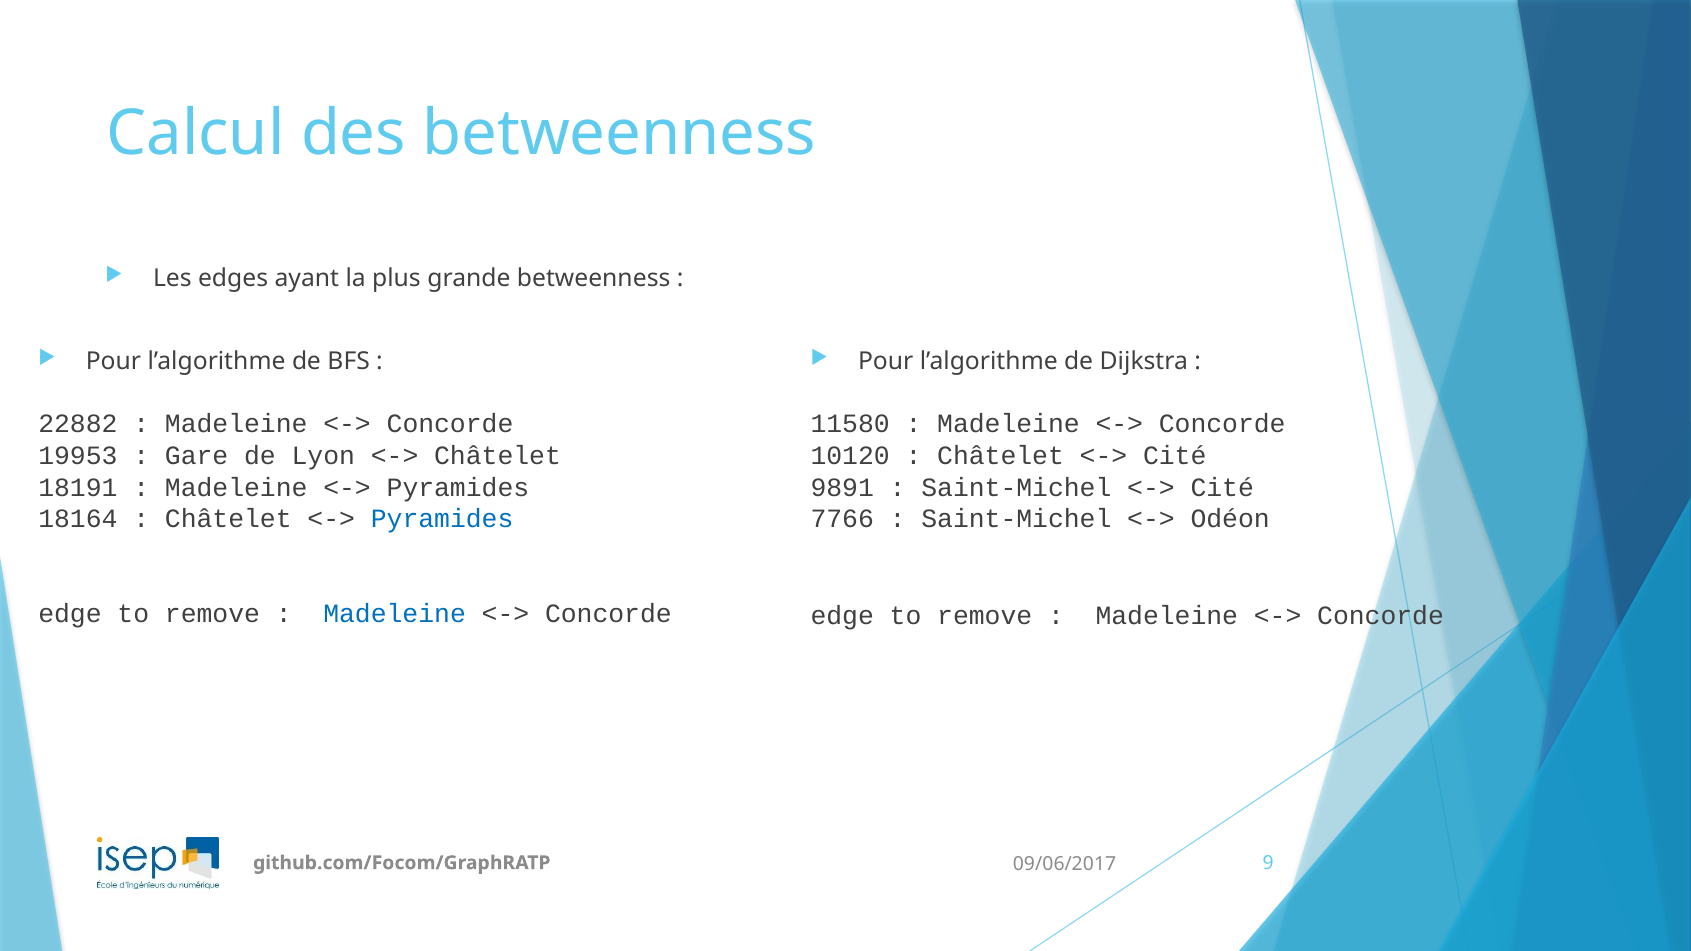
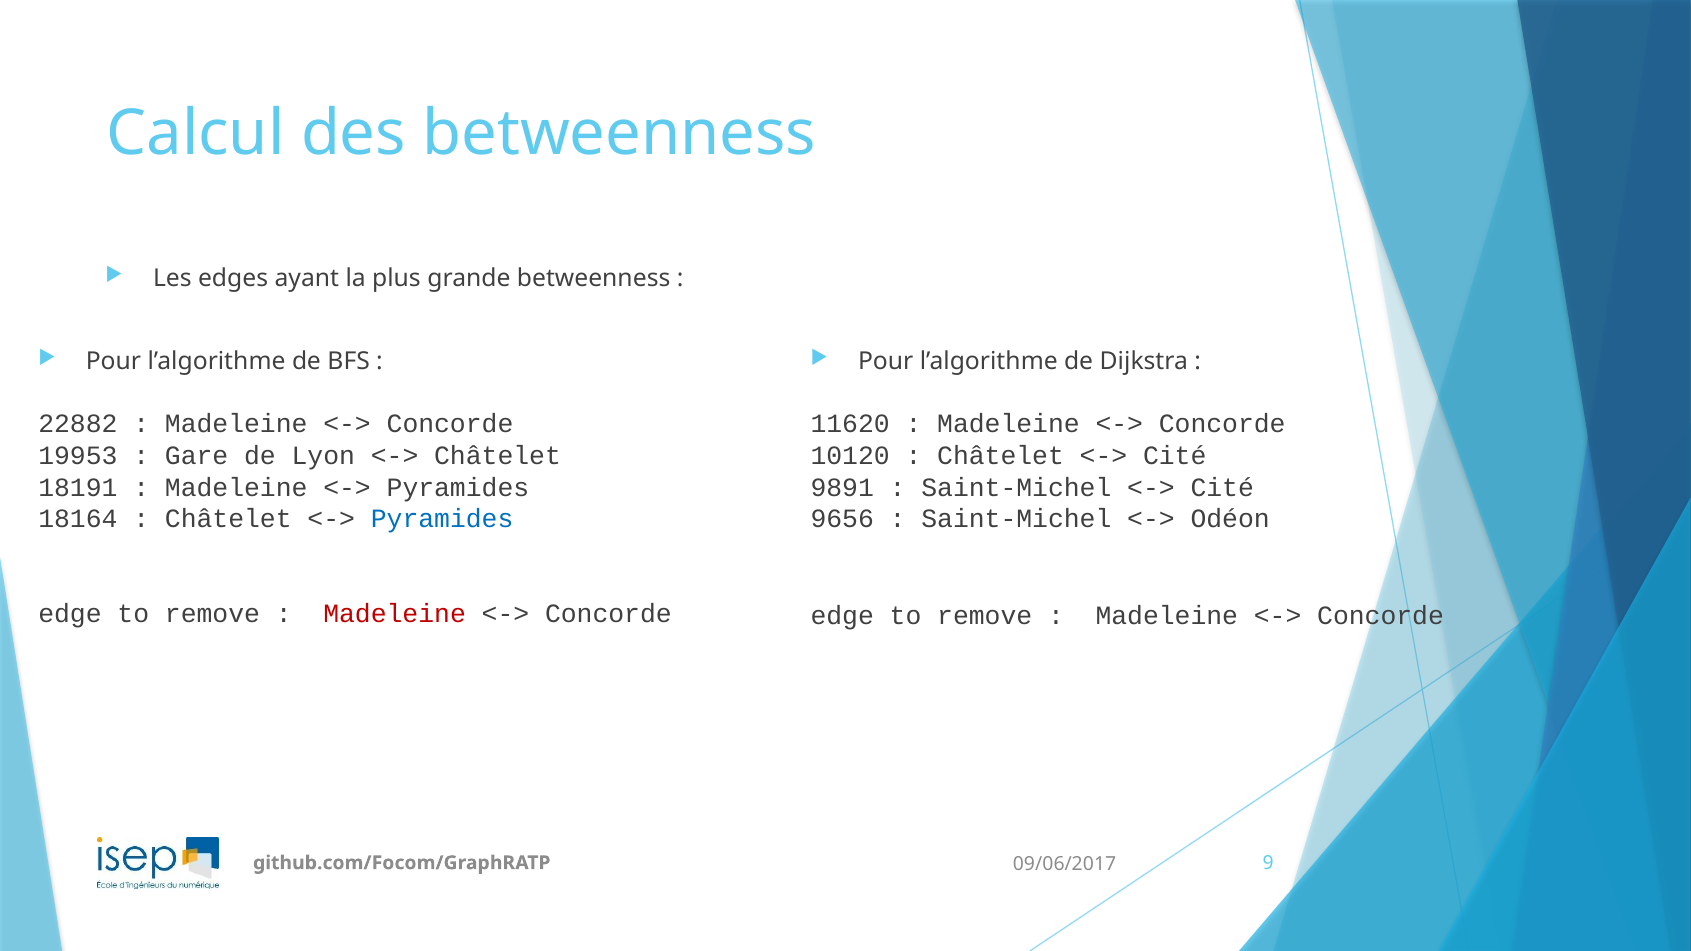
11580: 11580 -> 11620
7766: 7766 -> 9656
Madeleine at (395, 614) colour: blue -> red
